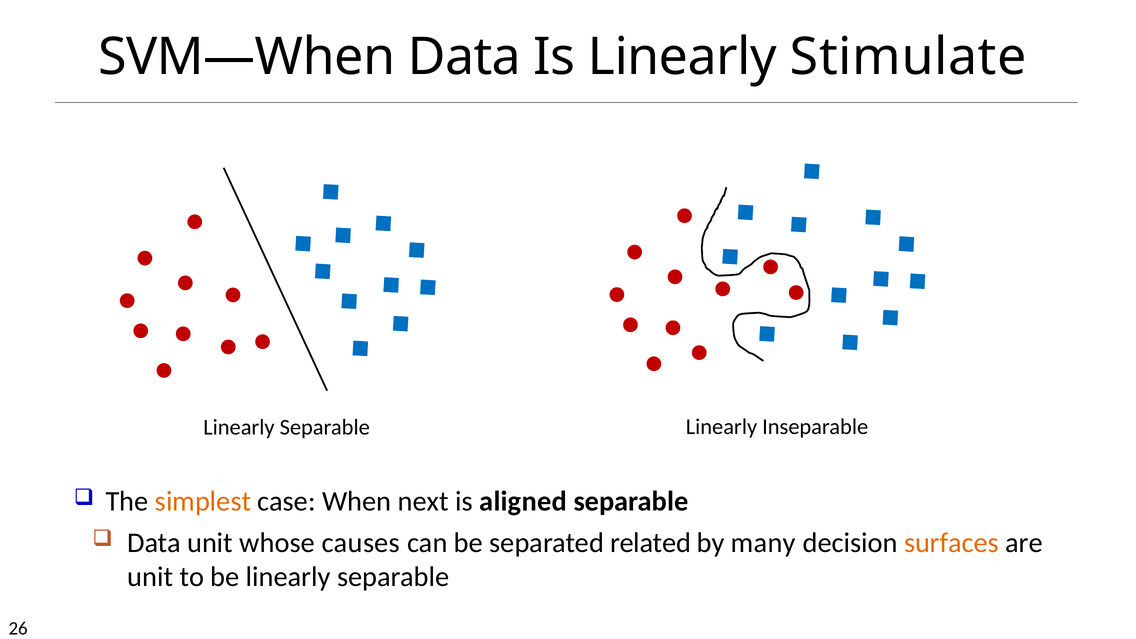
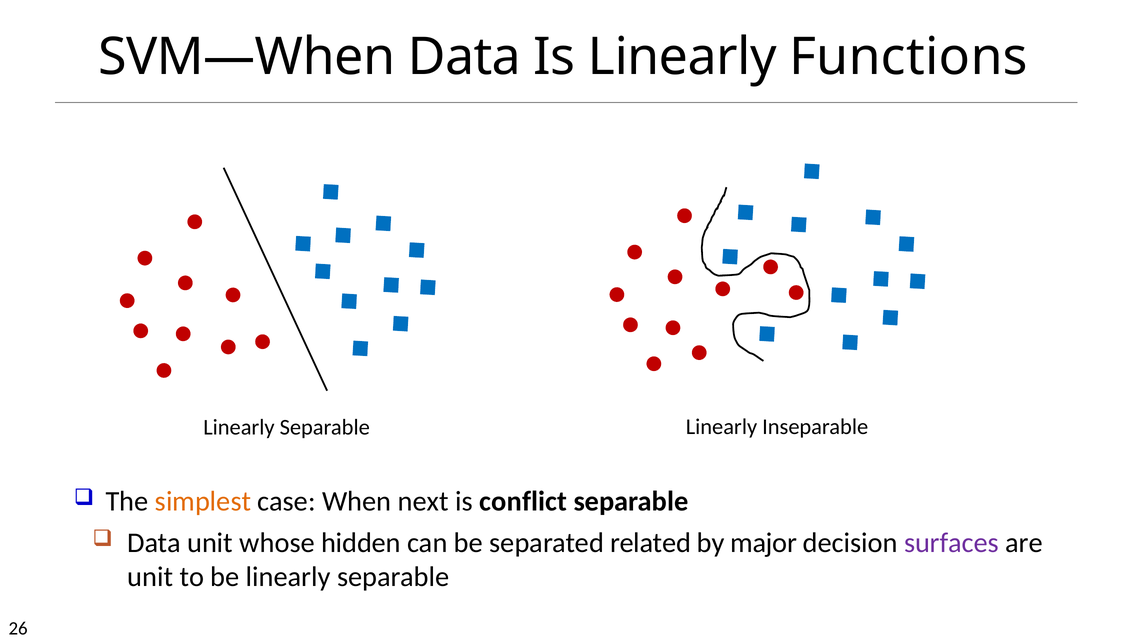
Stimulate: Stimulate -> Functions
aligned: aligned -> conflict
causes: causes -> hidden
many: many -> major
surfaces colour: orange -> purple
